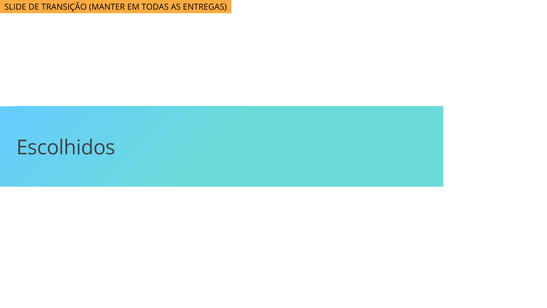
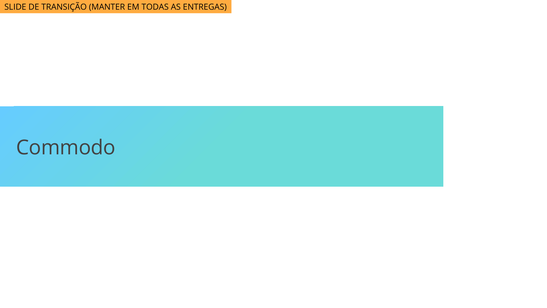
Escolhidos: Escolhidos -> Commodo
